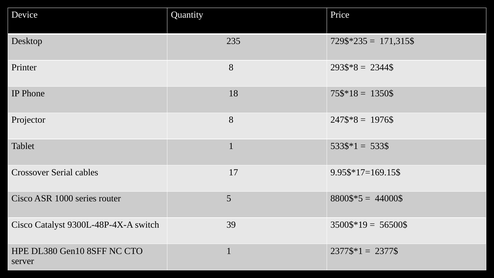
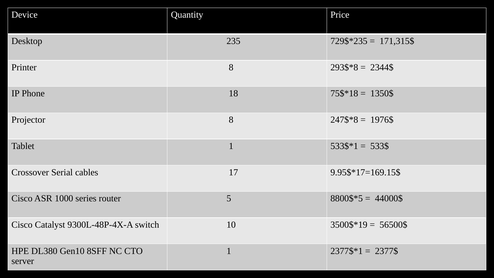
39: 39 -> 10
